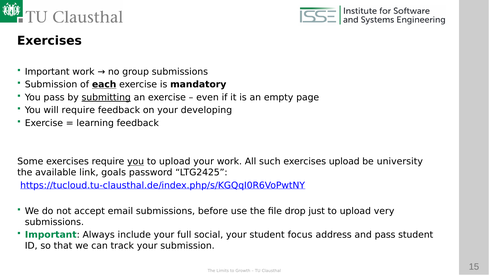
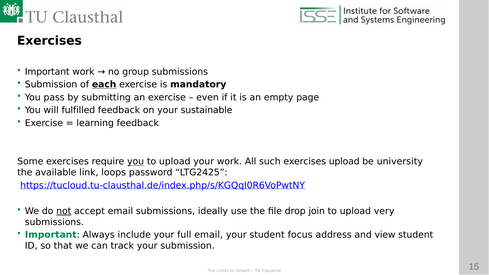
submitting underline: present -> none
will require: require -> fulfilled
developing: developing -> sustainable
goals: goals -> loops
not underline: none -> present
before: before -> ideally
just: just -> join
full social: social -> email
and pass: pass -> view
